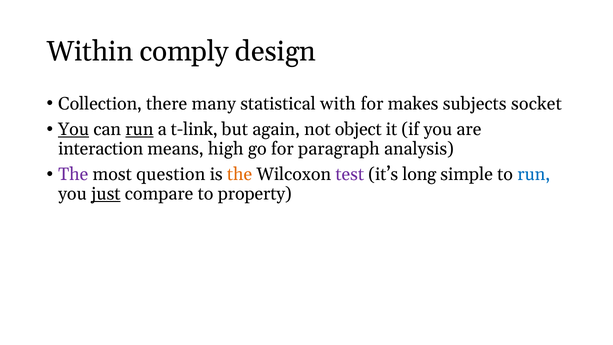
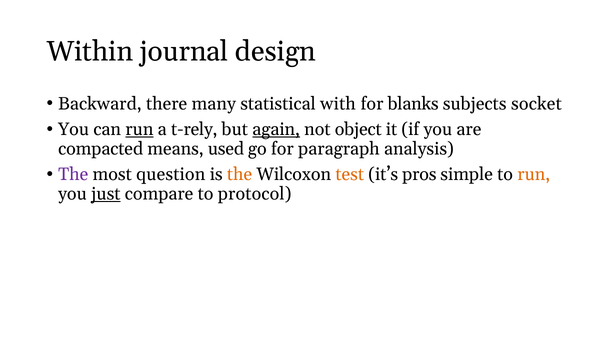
comply: comply -> journal
Collection: Collection -> Backward
makes: makes -> blanks
You at (74, 129) underline: present -> none
t-link: t-link -> t-rely
again underline: none -> present
interaction: interaction -> compacted
high: high -> used
test colour: purple -> orange
long: long -> pros
run at (534, 174) colour: blue -> orange
property: property -> protocol
